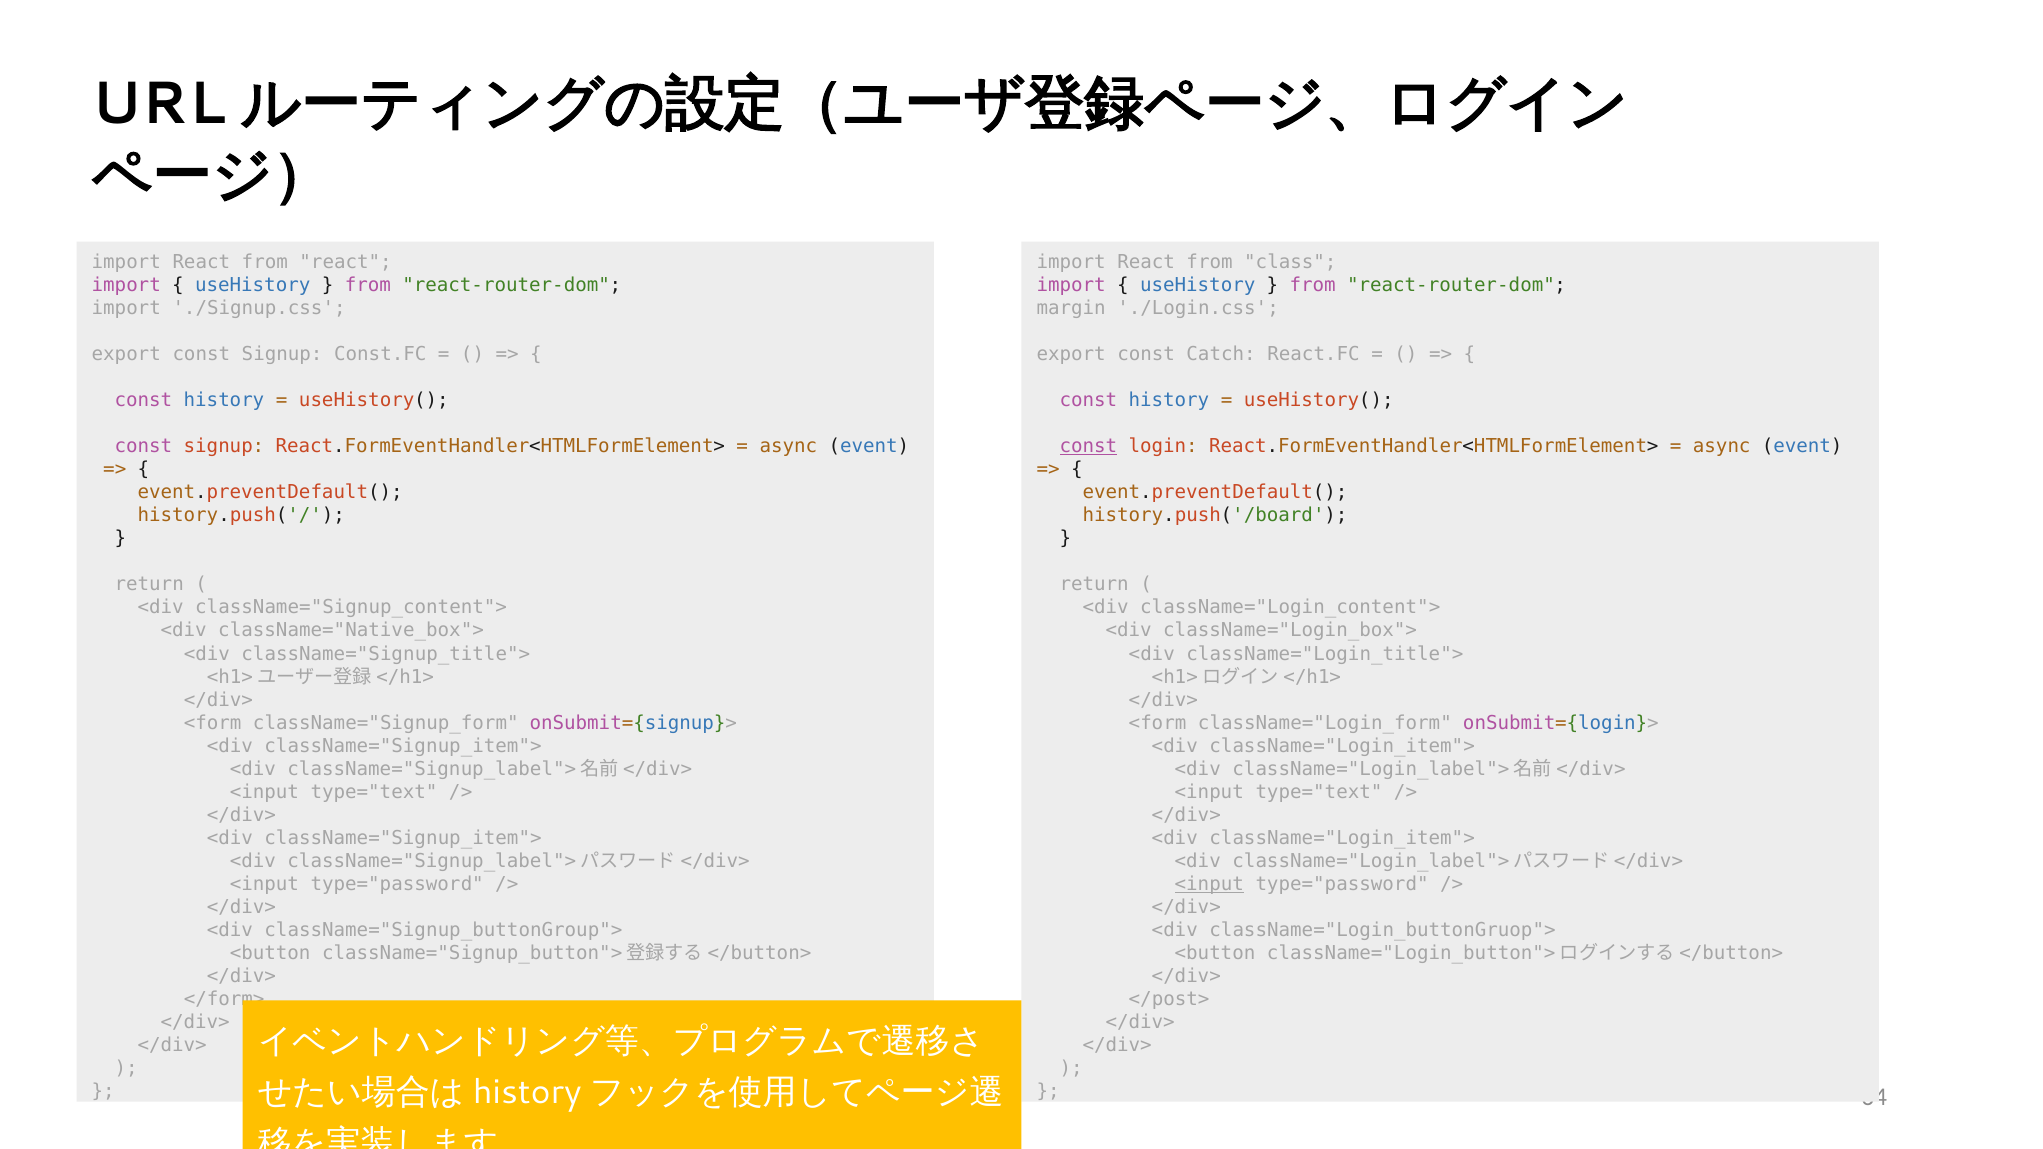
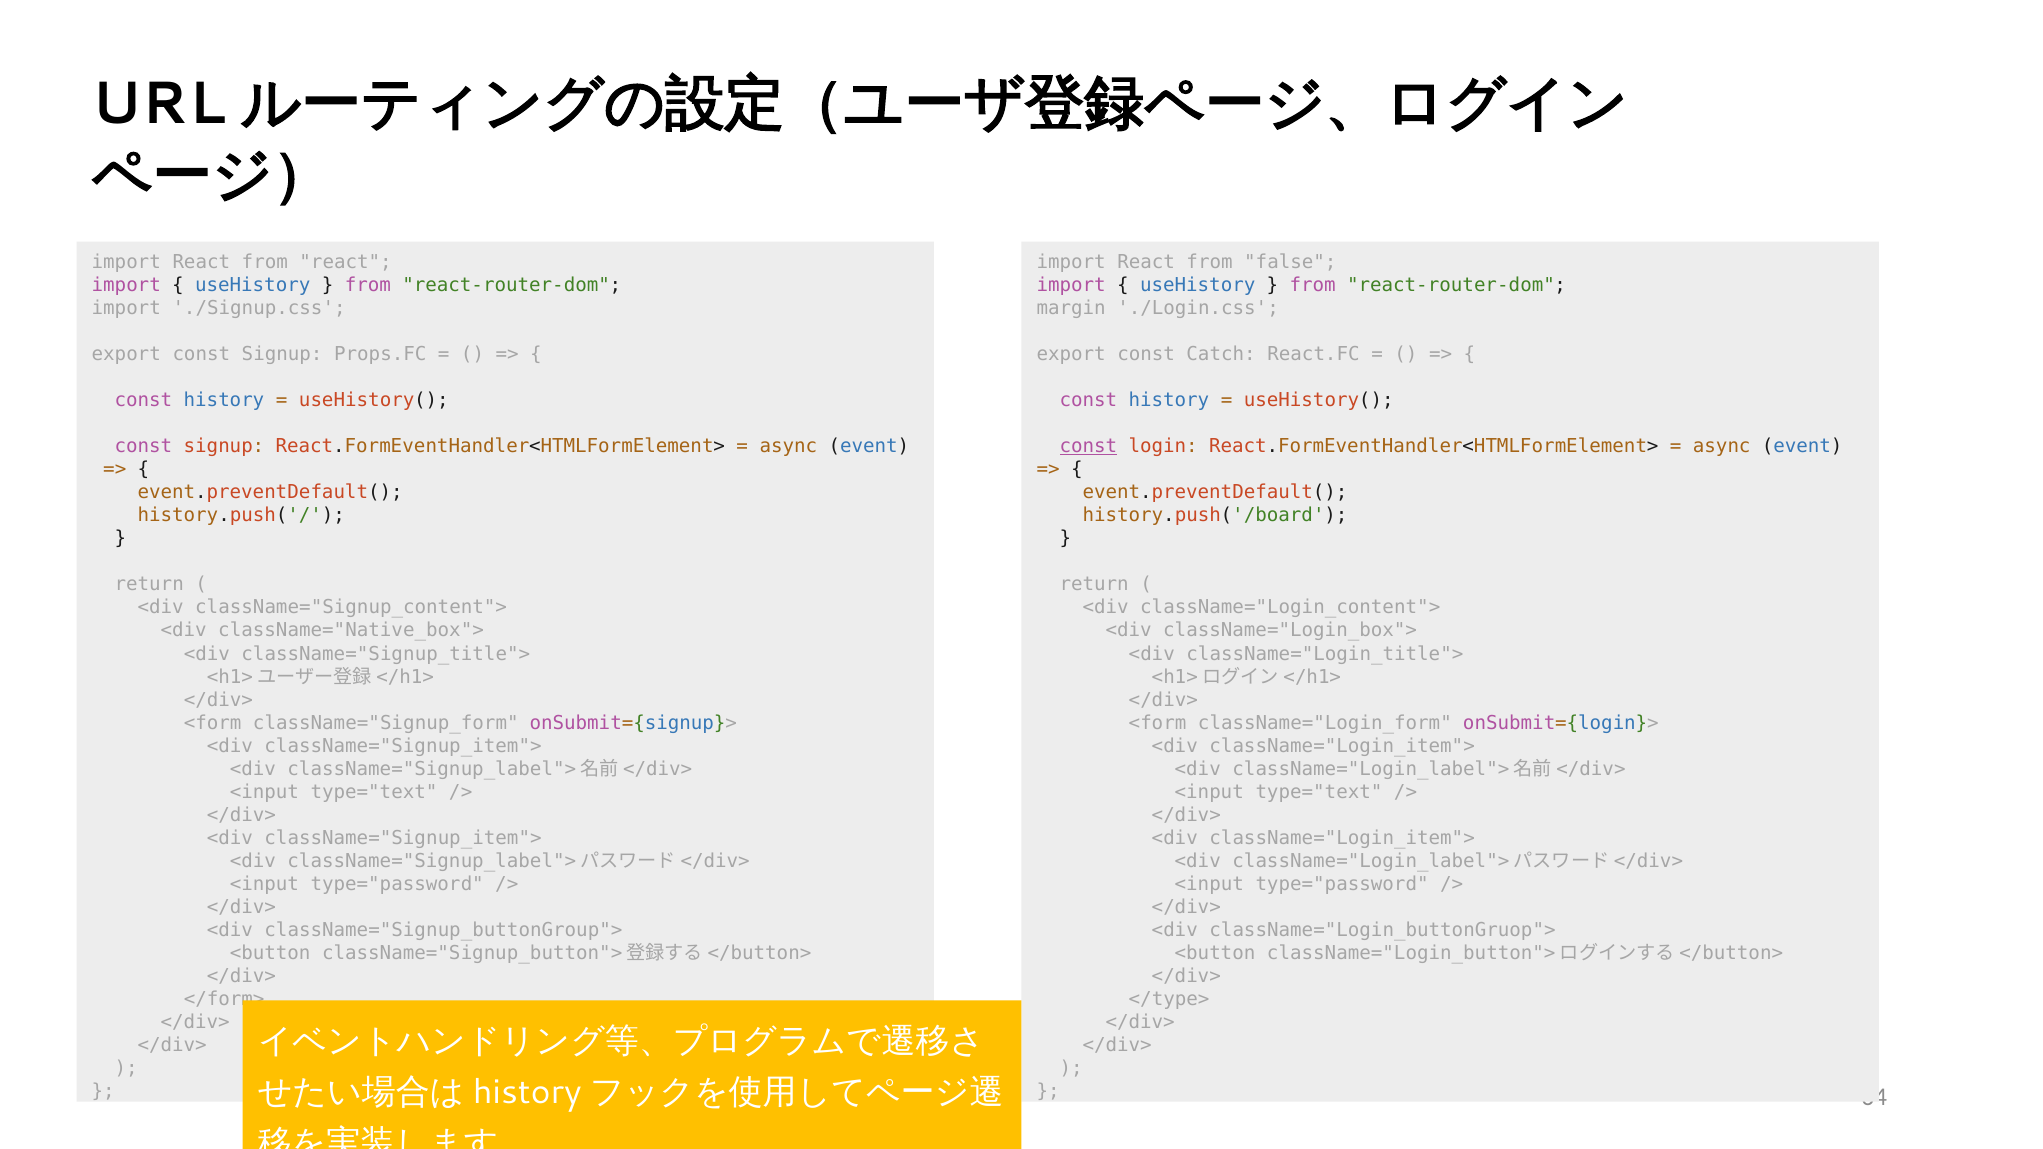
class: class -> false
Const.FC: Const.FC -> Props.FC
<input at (1209, 884) underline: present -> none
</post>: </post> -> </type>
